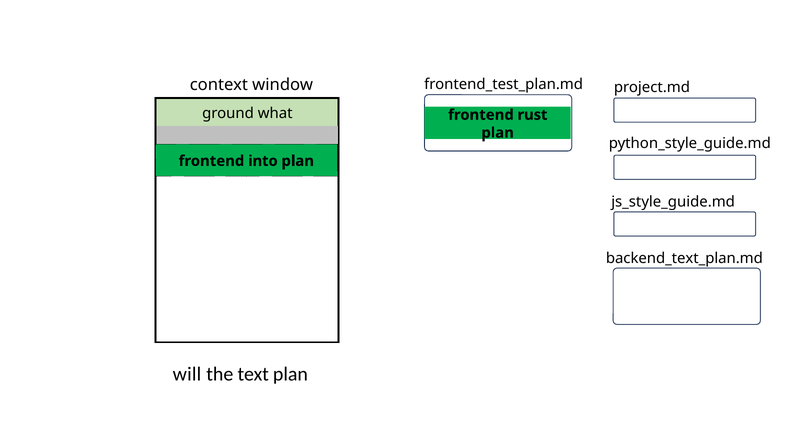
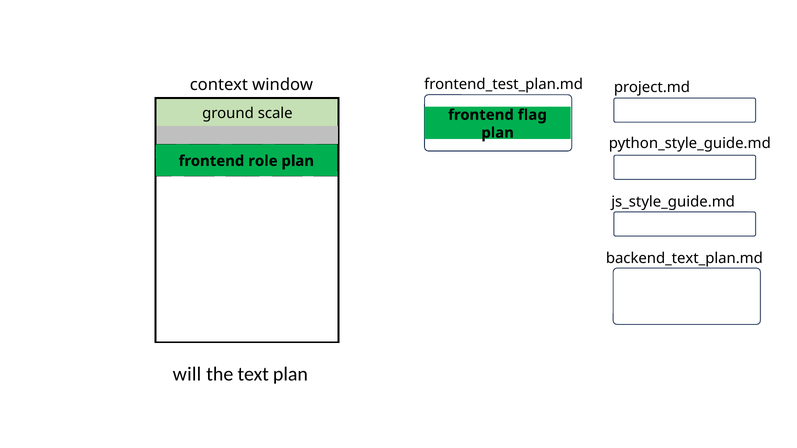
what: what -> scale
rust: rust -> flag
into: into -> role
